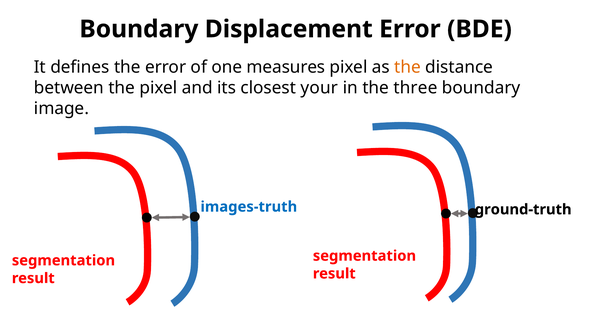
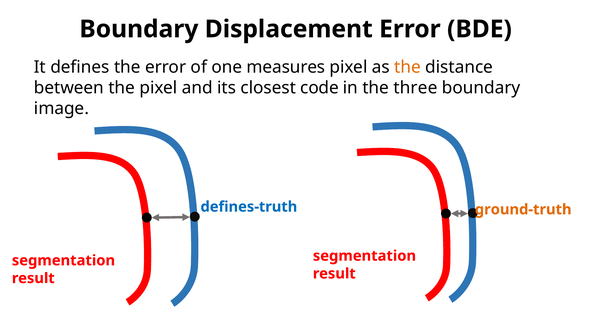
your: your -> code
images-truth: images-truth -> defines-truth
ground-truth colour: black -> orange
